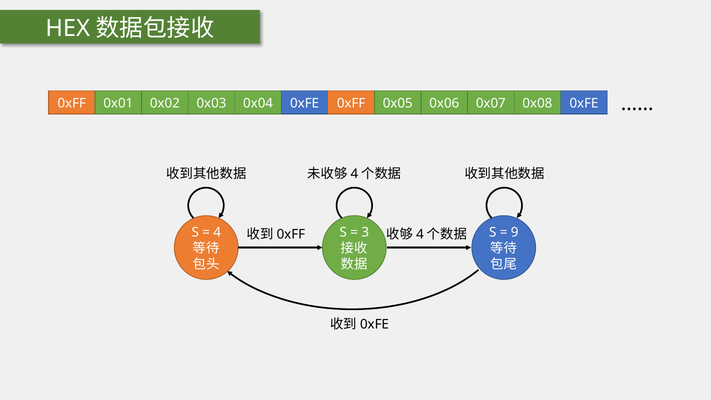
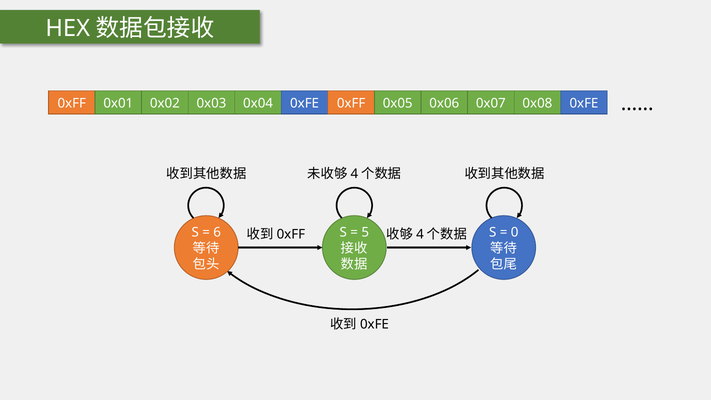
4: 4 -> 6
3: 3 -> 5
9: 9 -> 0
